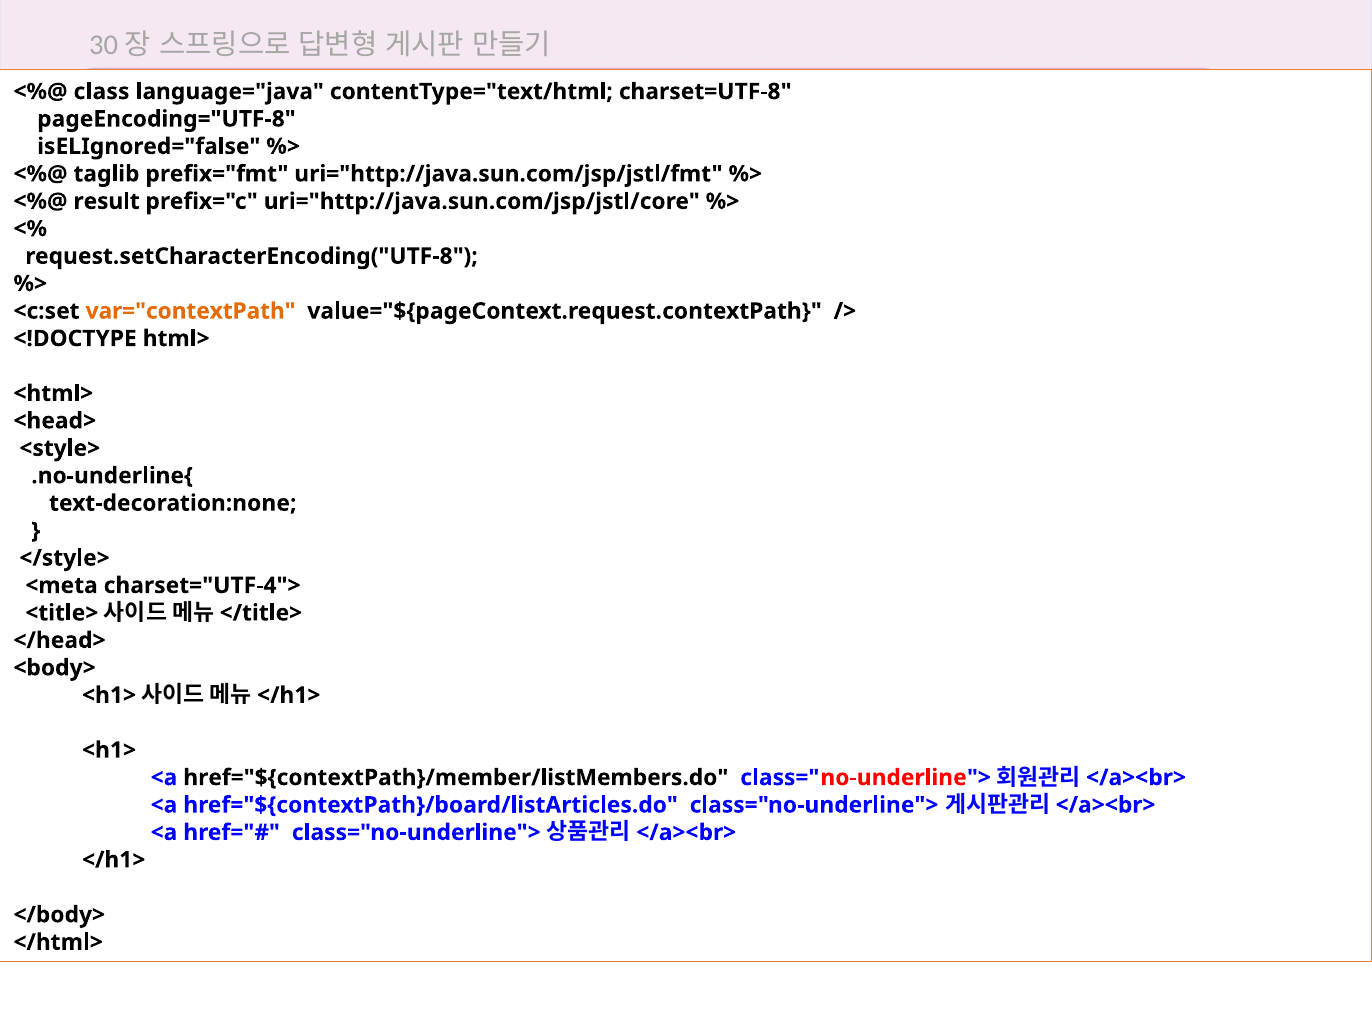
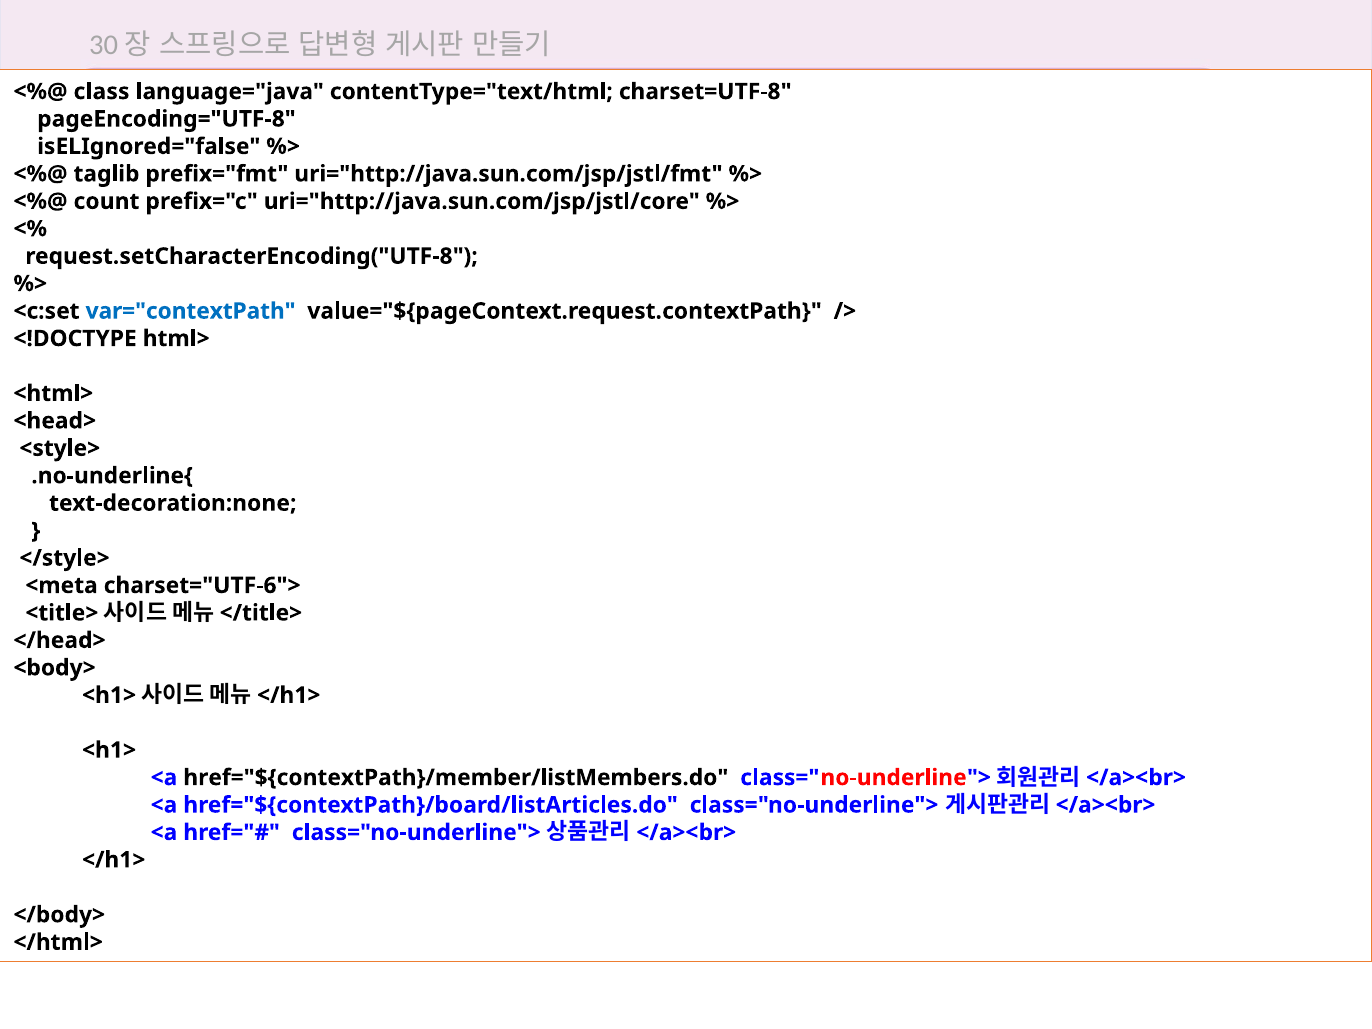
result: result -> count
var="contextPath colour: orange -> blue
charset="UTF-4">: charset="UTF-4"> -> charset="UTF-6">
